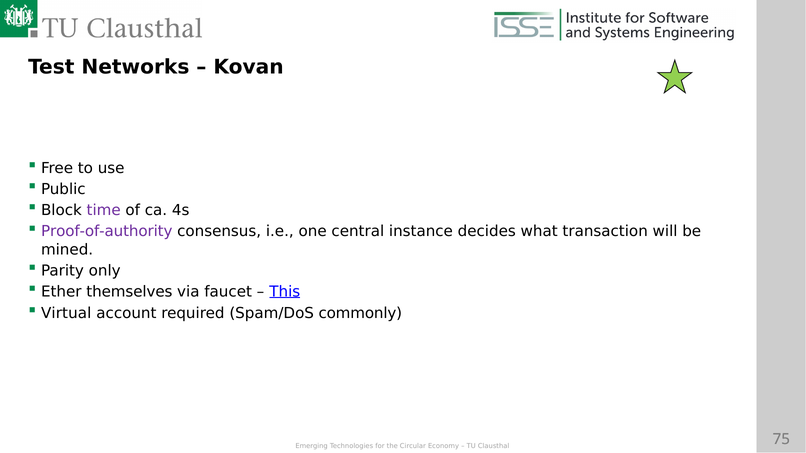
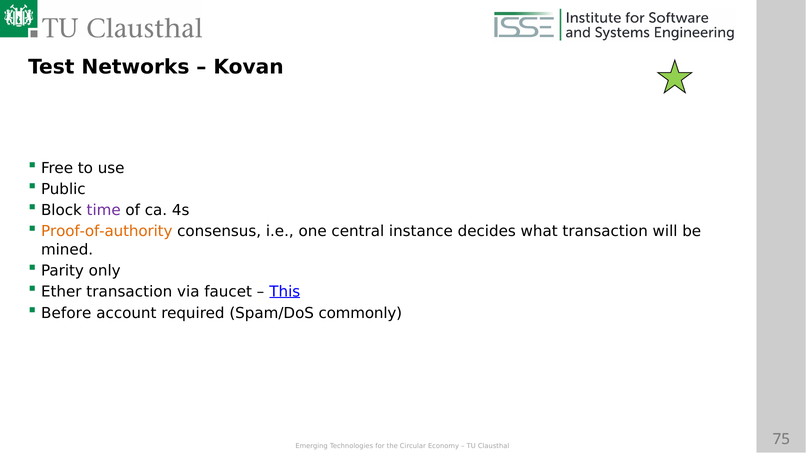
Proof-of-authority colour: purple -> orange
Ether themselves: themselves -> transaction
Virtual: Virtual -> Before
